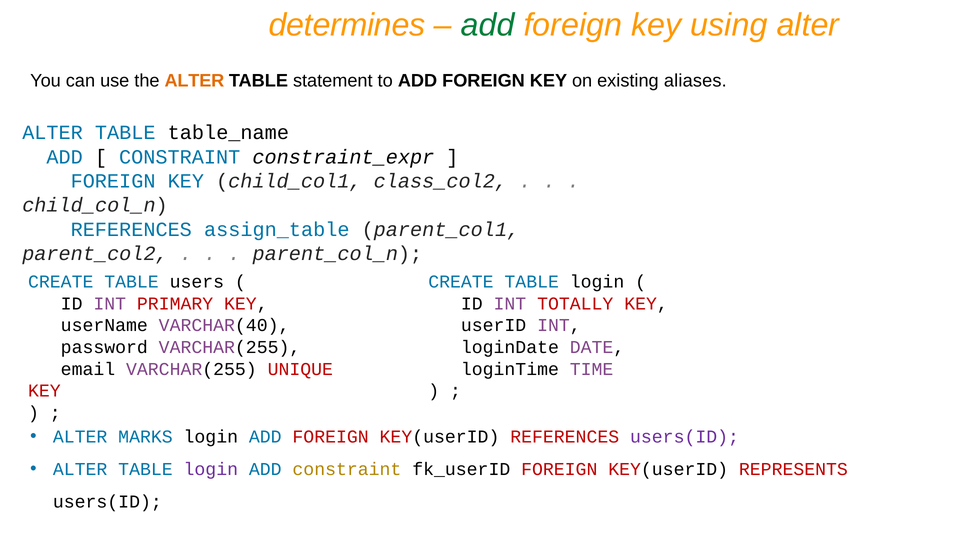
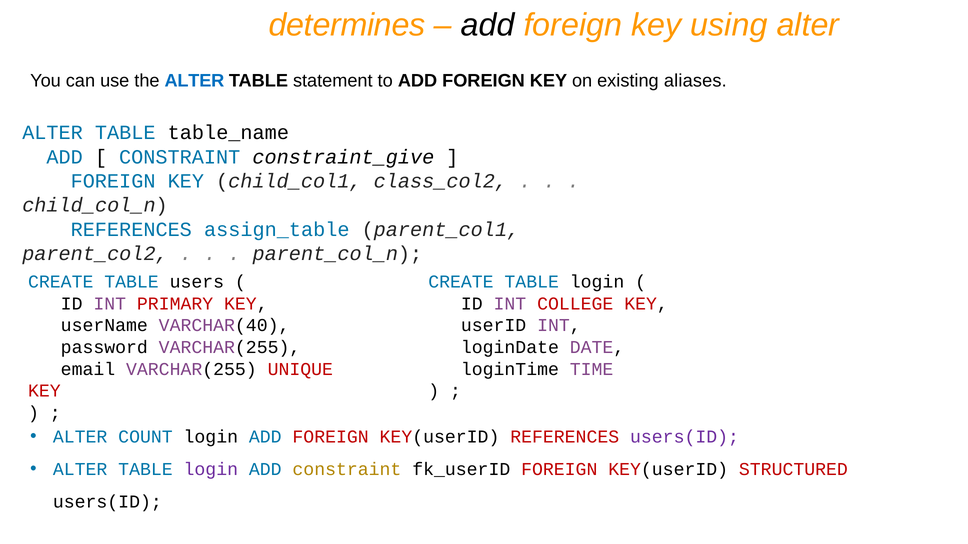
add at (488, 25) colour: green -> black
ALTER at (194, 81) colour: orange -> blue
constraint_expr: constraint_expr -> constraint_give
TOTALLY: TOTALLY -> COLLEGE
MARKS: MARKS -> COUNT
REPRESENTS: REPRESENTS -> STRUCTURED
